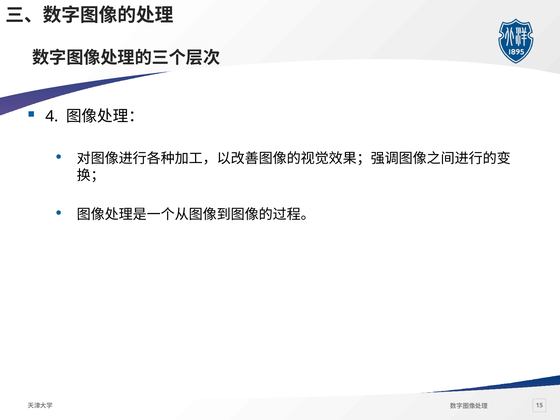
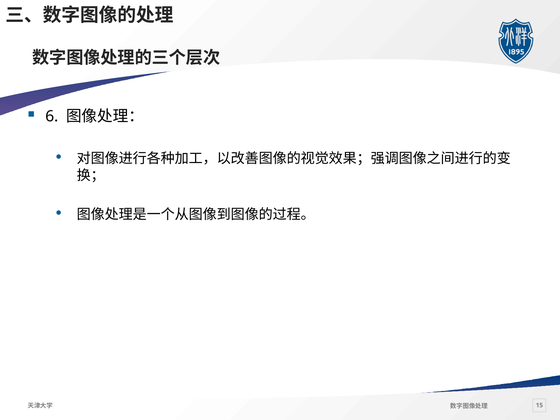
4: 4 -> 6
